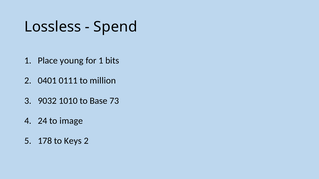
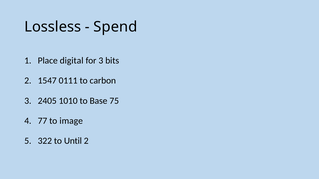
young: young -> digital
for 1: 1 -> 3
0401: 0401 -> 1547
million: million -> carbon
9032: 9032 -> 2405
73: 73 -> 75
24: 24 -> 77
178: 178 -> 322
Keys: Keys -> Until
